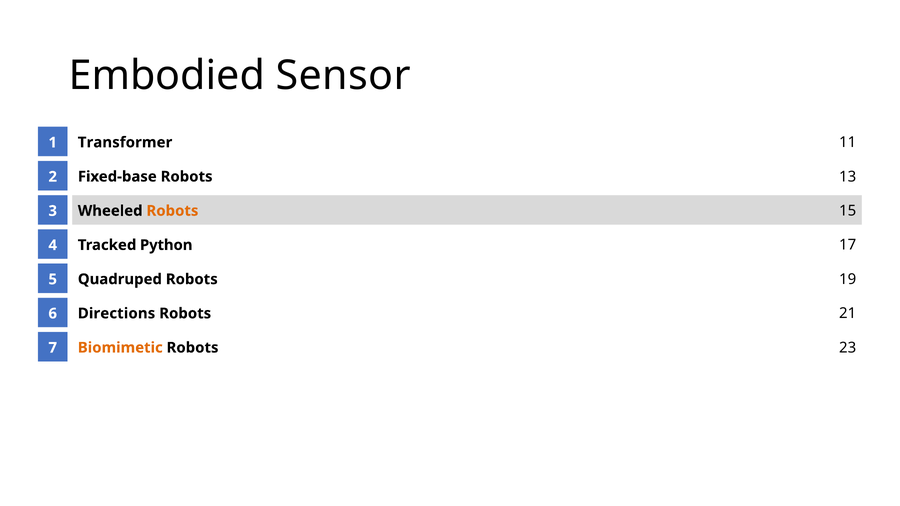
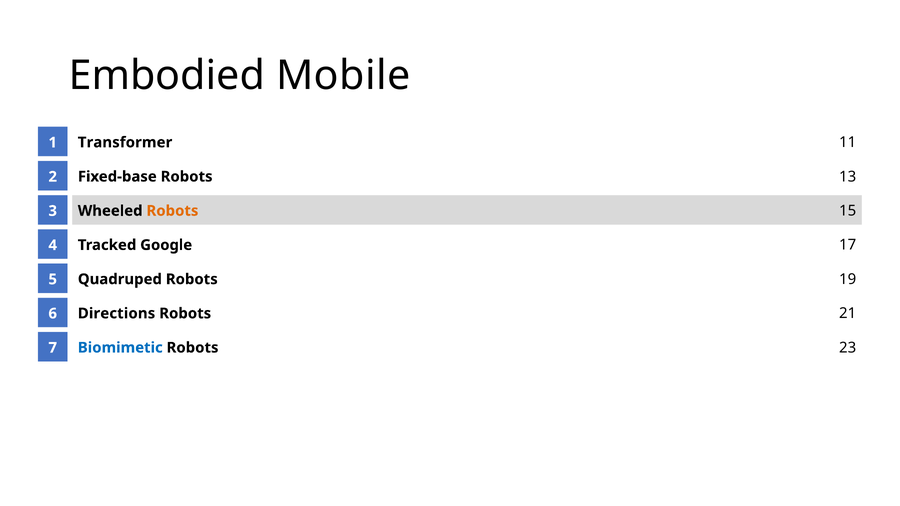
Sensor: Sensor -> Mobile
Python: Python -> Google
Biomimetic colour: orange -> blue
